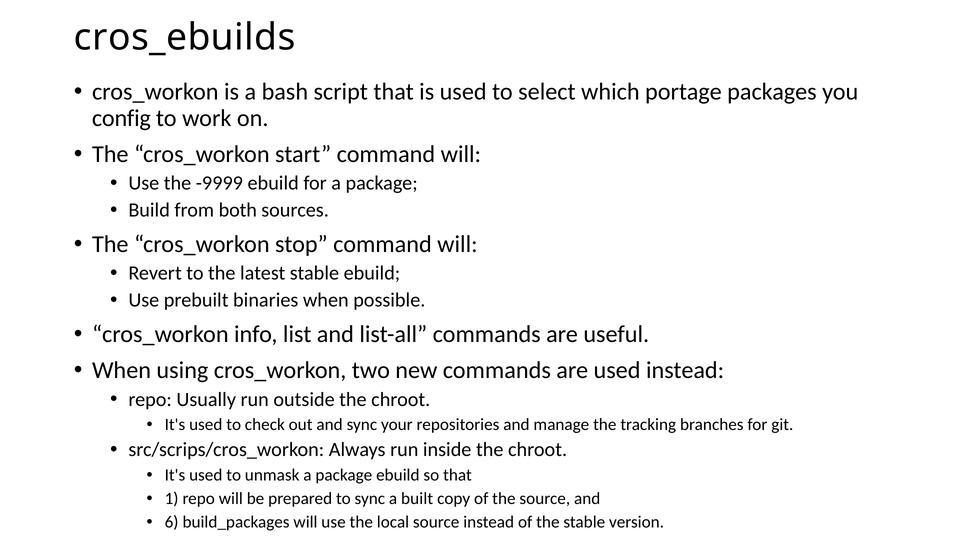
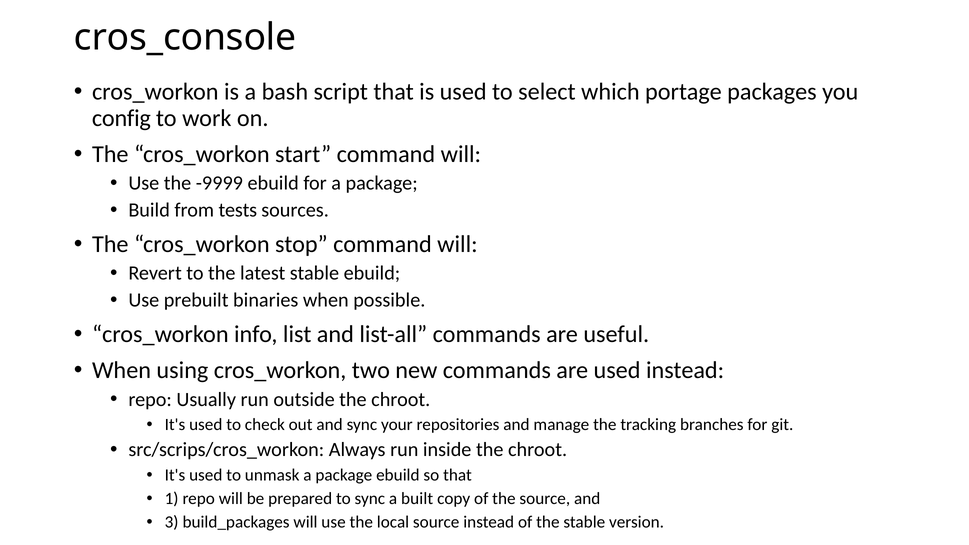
cros_ebuilds: cros_ebuilds -> cros_console
both: both -> tests
6: 6 -> 3
